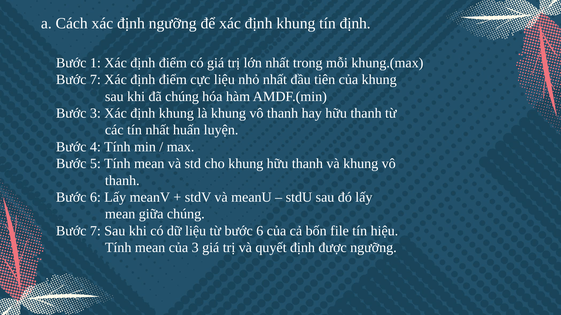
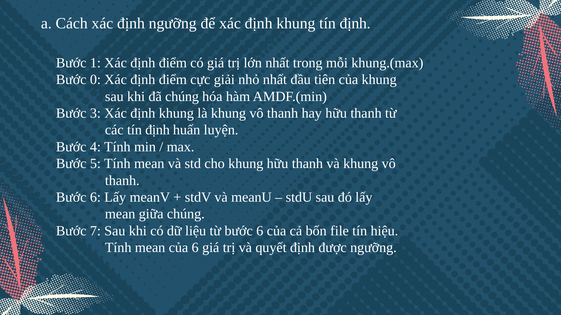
7 at (95, 80): 7 -> 0
cực liệu: liệu -> giải
các tín nhất: nhất -> định
của 3: 3 -> 6
